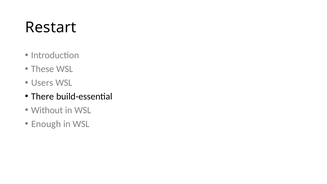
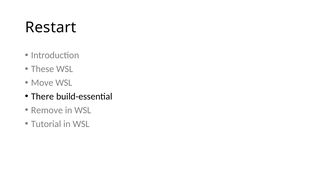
Users: Users -> Move
Without: Without -> Remove
Enough: Enough -> Tutorial
